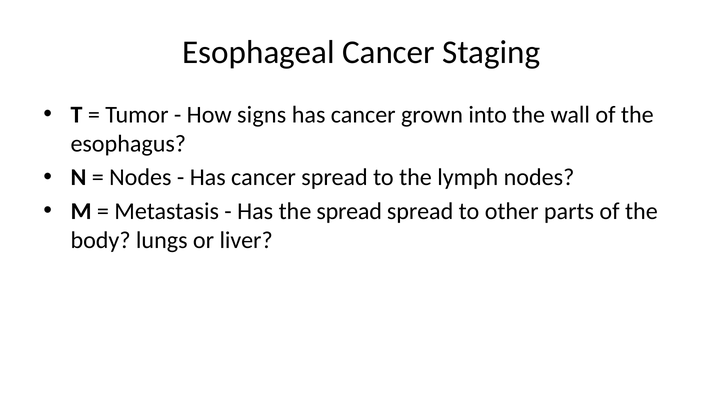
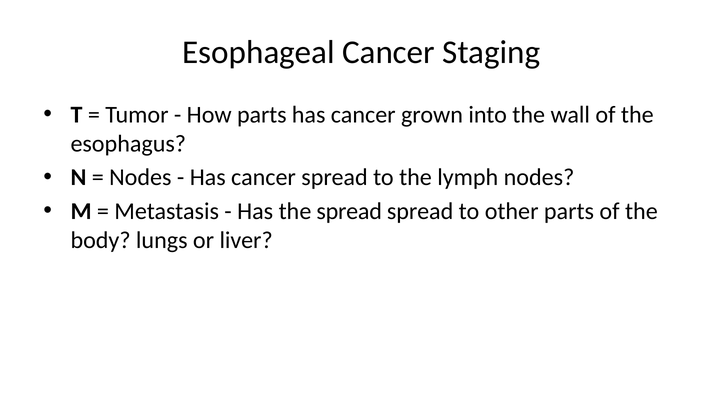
How signs: signs -> parts
